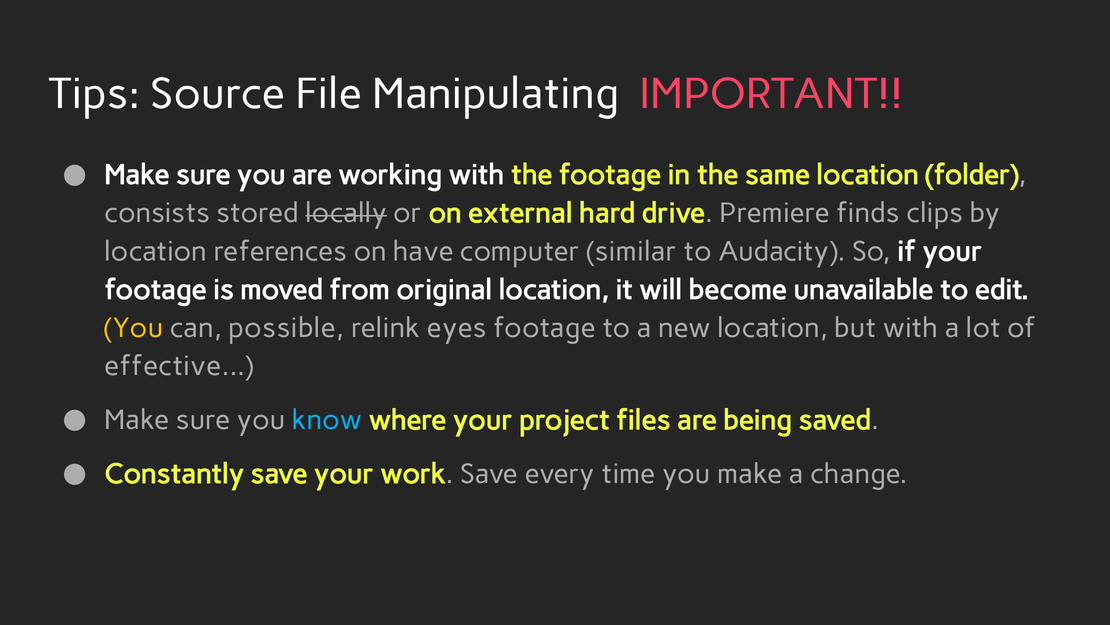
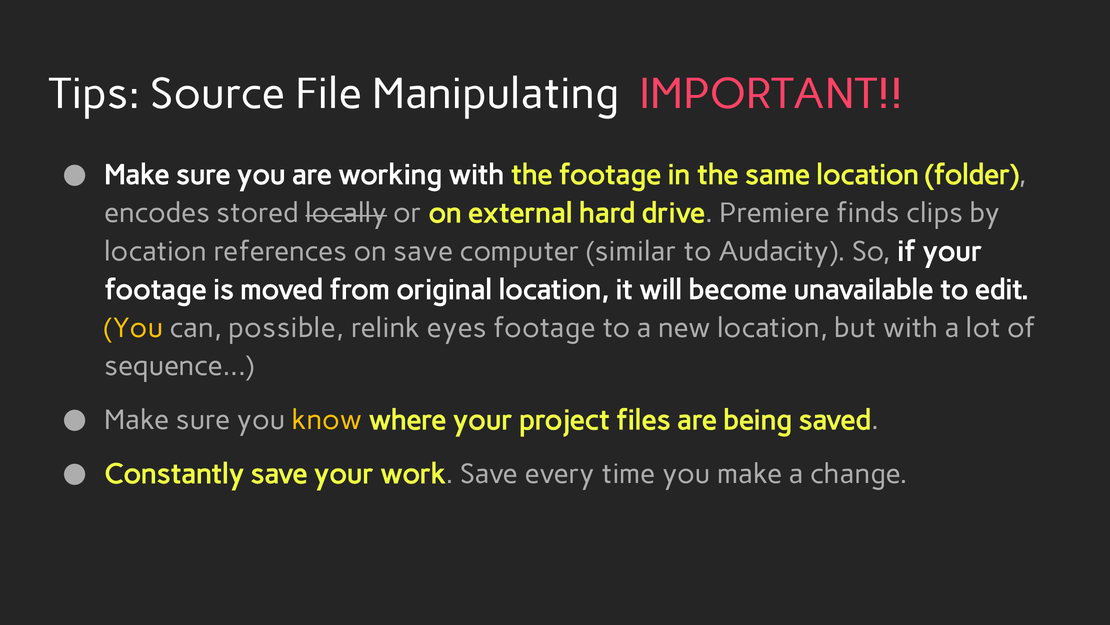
consists: consists -> encodes
on have: have -> save
effective: effective -> sequence
know colour: light blue -> yellow
